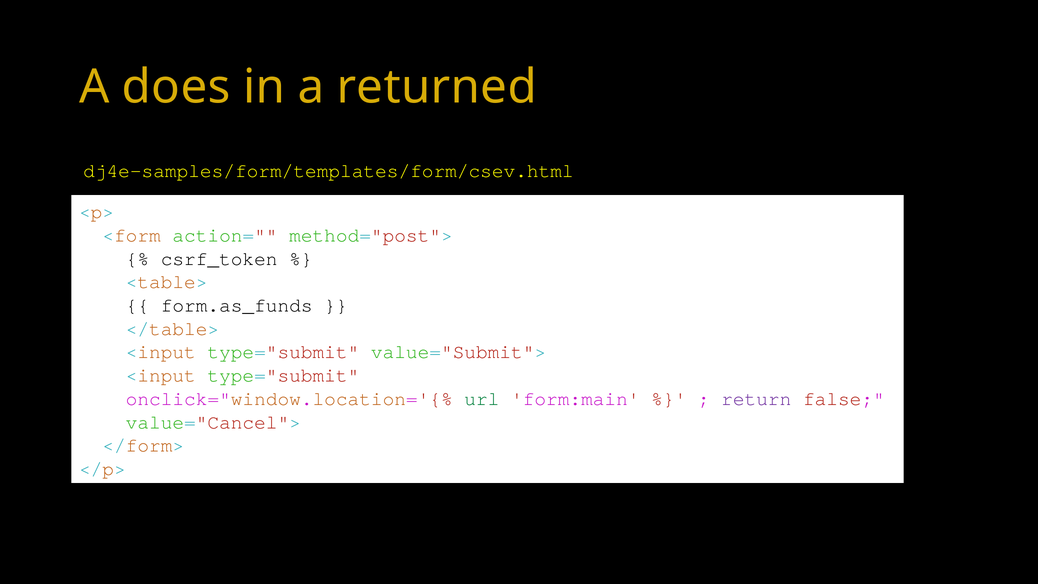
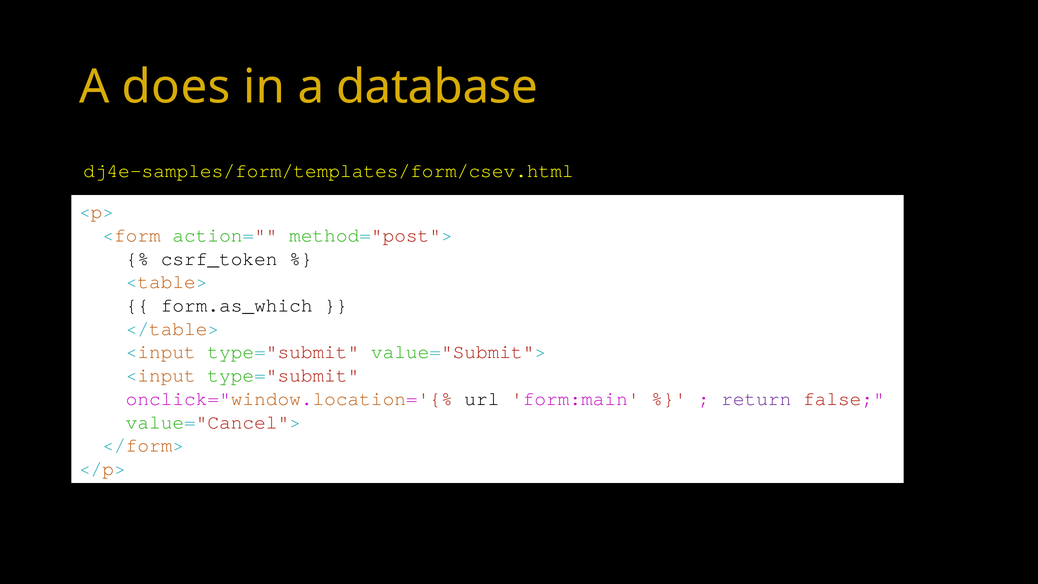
returned: returned -> database
form.as_funds: form.as_funds -> form.as_which
url colour: green -> black
